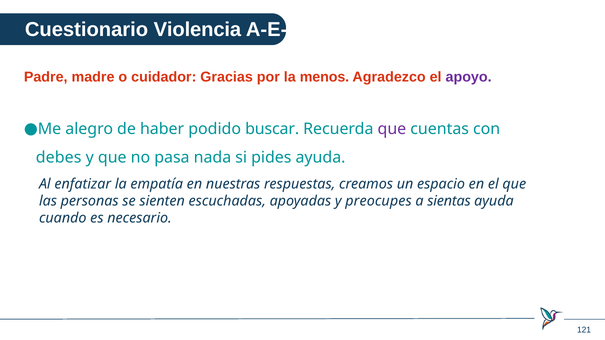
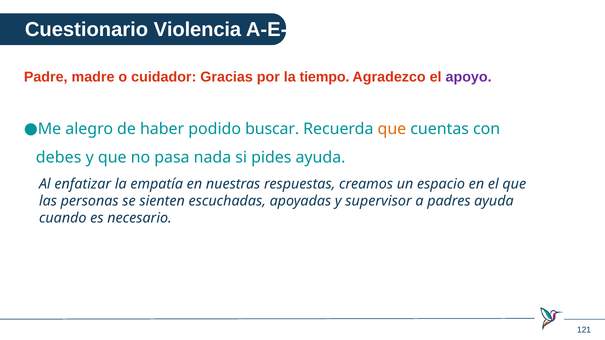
menos: menos -> tiempo
que at (392, 129) colour: purple -> orange
preocupes: preocupes -> supervisor
sientas: sientas -> padres
